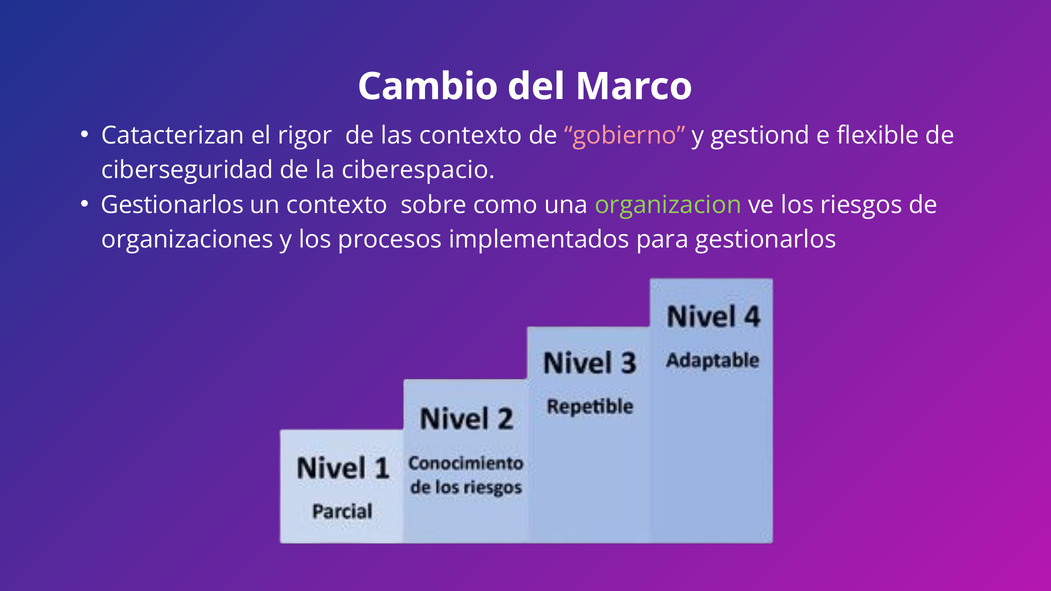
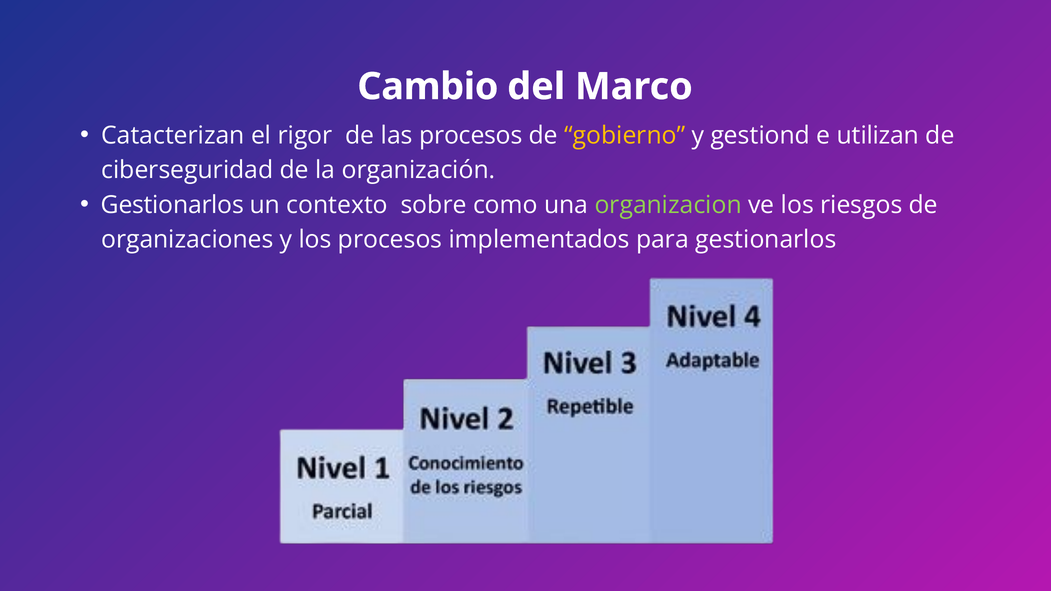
las contexto: contexto -> procesos
gobierno colour: pink -> yellow
flexible: flexible -> utilizan
ciberespacio: ciberespacio -> organización
